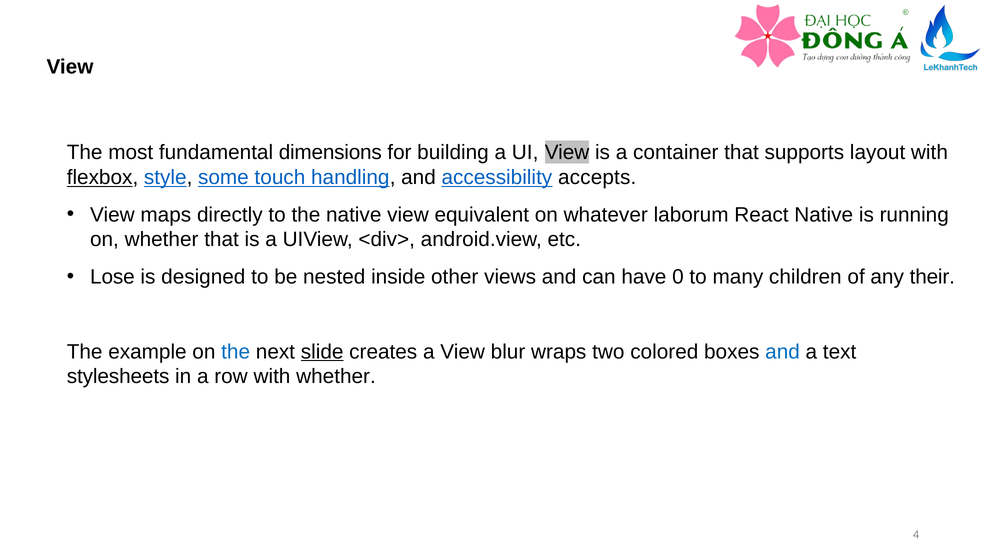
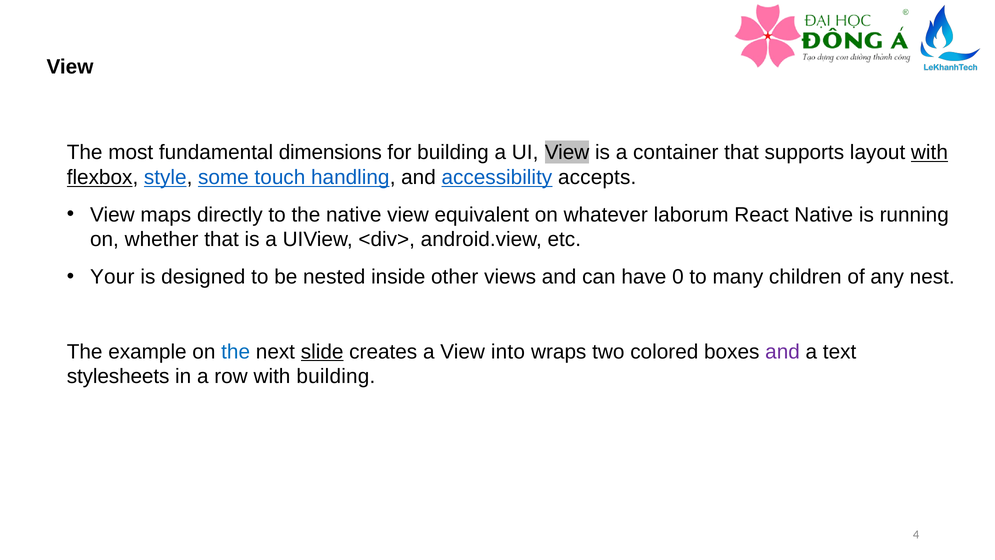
with at (929, 152) underline: none -> present
Lose: Lose -> Your
their: their -> nest
blur: blur -> into
and at (783, 351) colour: blue -> purple
with whether: whether -> building
